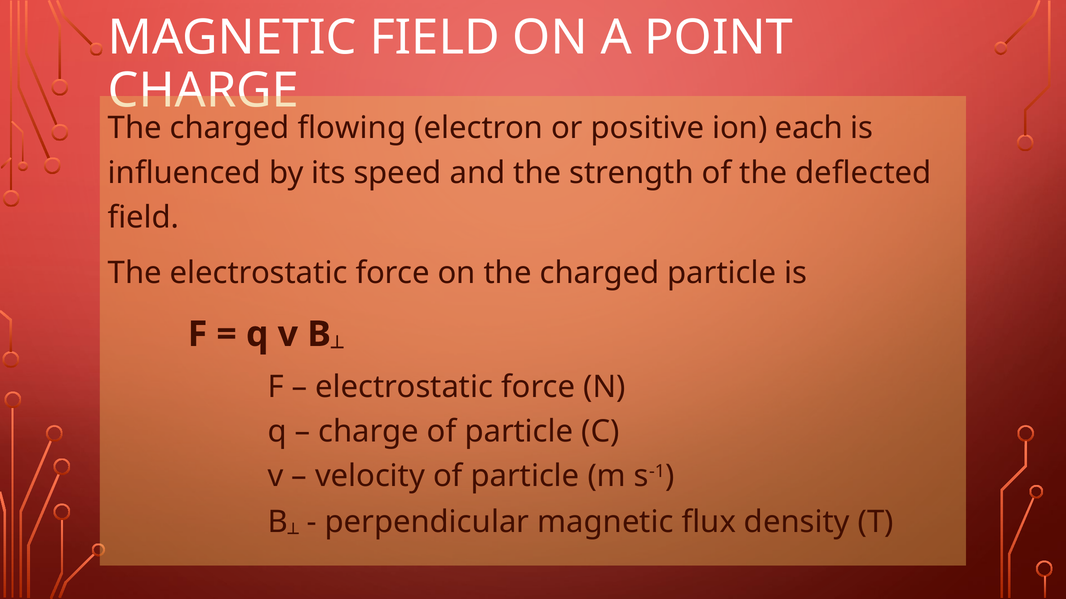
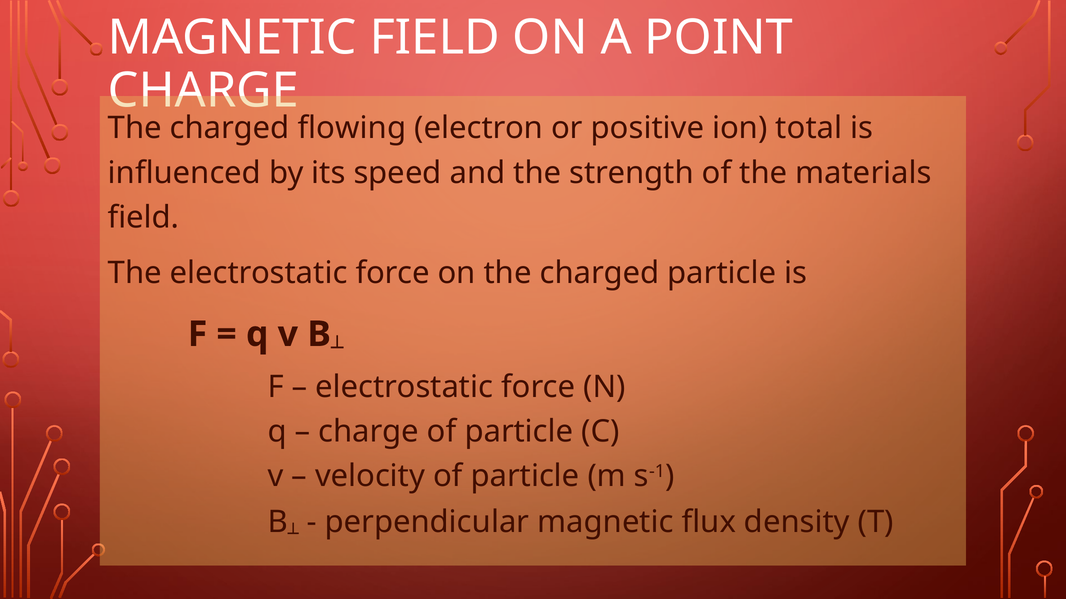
each: each -> total
deflected: deflected -> materials
